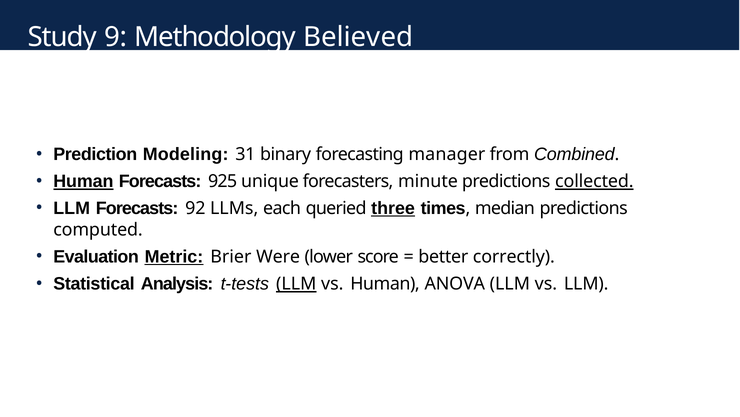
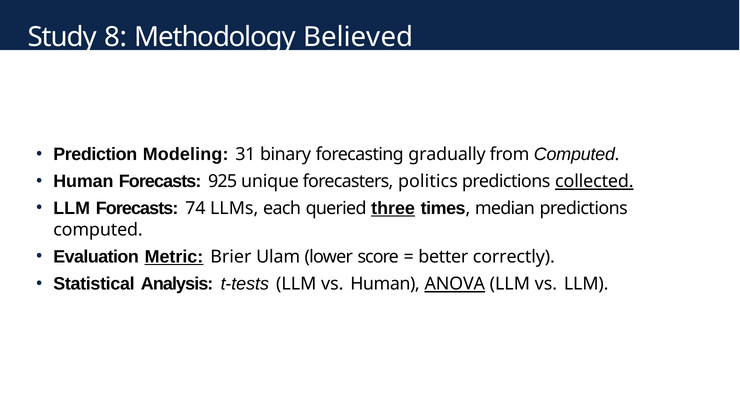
9: 9 -> 8
manager: manager -> gradually
from Combined: Combined -> Computed
Human at (83, 181) underline: present -> none
minute: minute -> politics
92: 92 -> 74
Were: Were -> Ulam
LLM at (296, 284) underline: present -> none
ANOVA underline: none -> present
